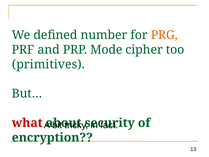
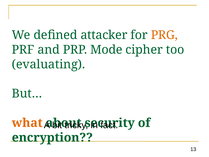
number: number -> attacker
primitives: primitives -> evaluating
what colour: red -> orange
